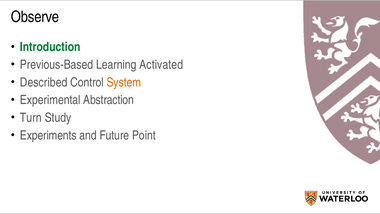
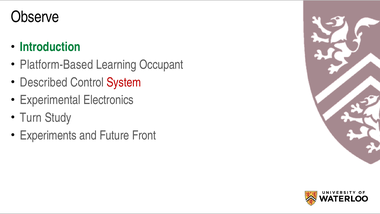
Previous-Based: Previous-Based -> Platform-Based
Activated: Activated -> Occupant
System colour: orange -> red
Abstraction: Abstraction -> Electronics
Point: Point -> Front
